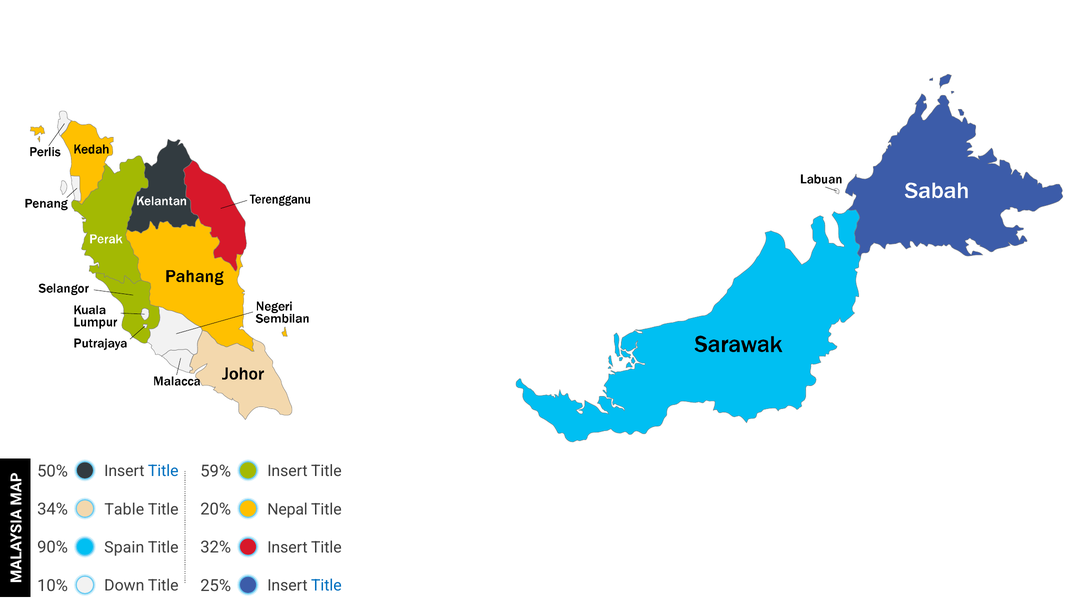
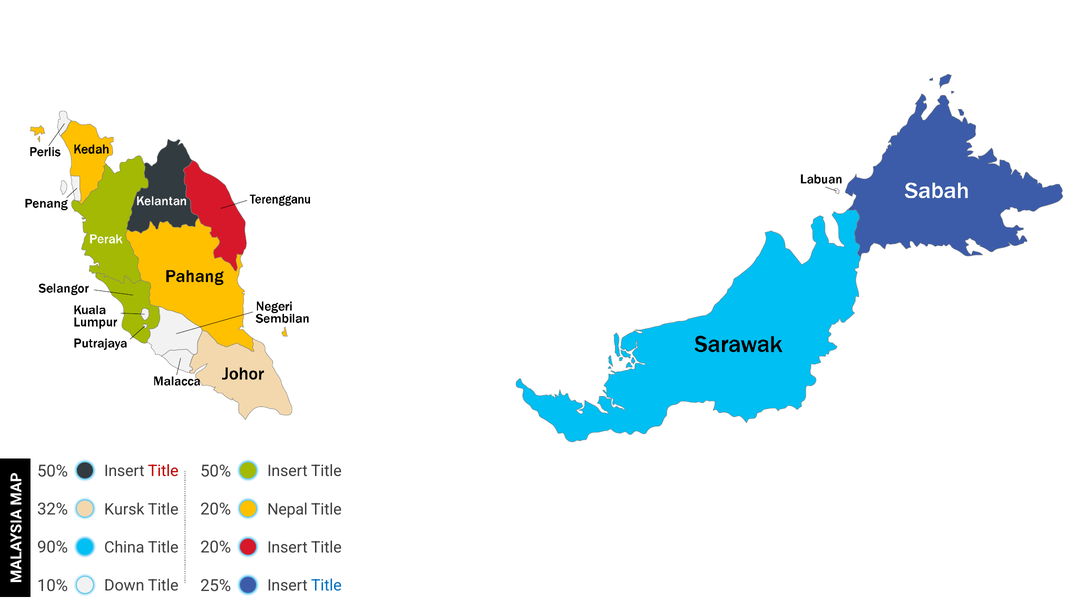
59% at (216, 471): 59% -> 50%
Title at (163, 471) colour: blue -> red
34%: 34% -> 32%
Table: Table -> Kursk
32% at (216, 547): 32% -> 20%
Spain: Spain -> China
